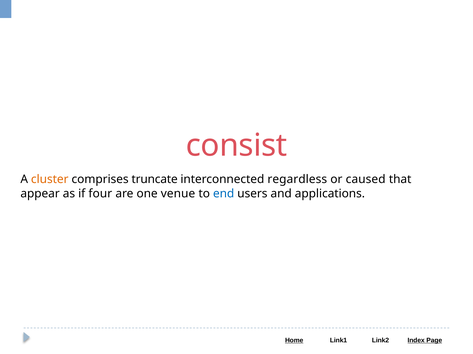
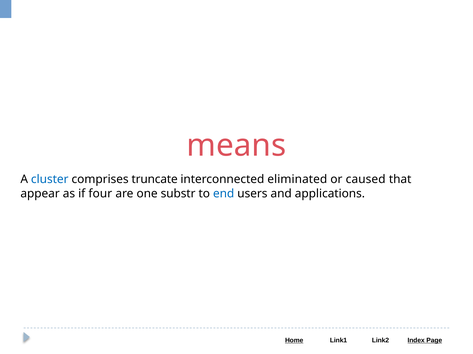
consist: consist -> means
cluster colour: orange -> blue
regardless: regardless -> eliminated
venue: venue -> substr
